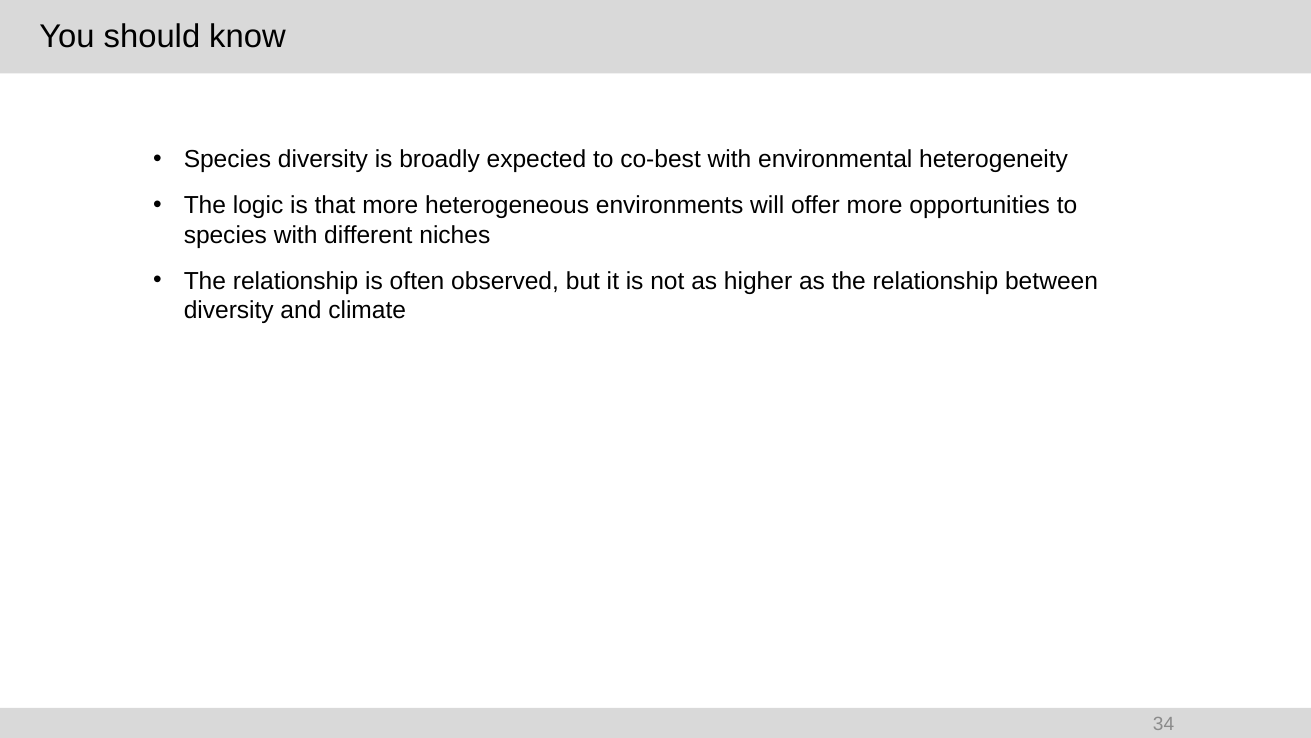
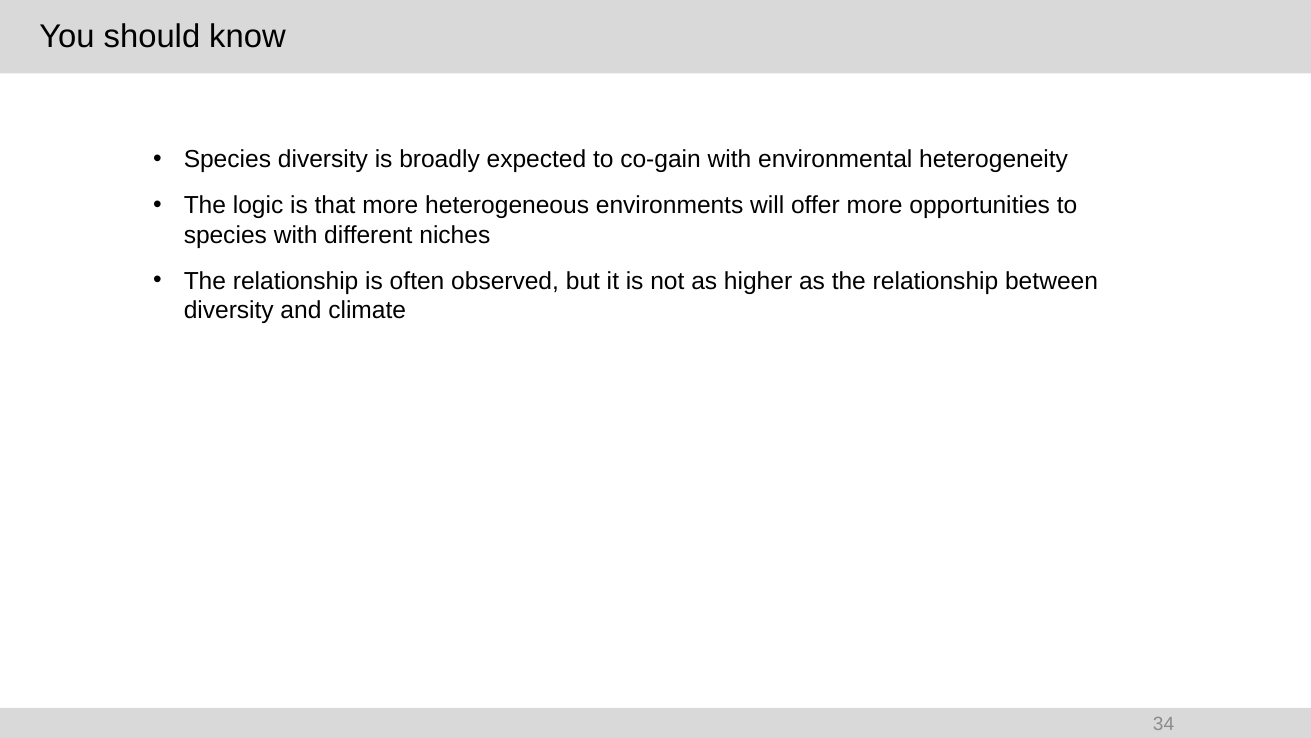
co-best: co-best -> co-gain
